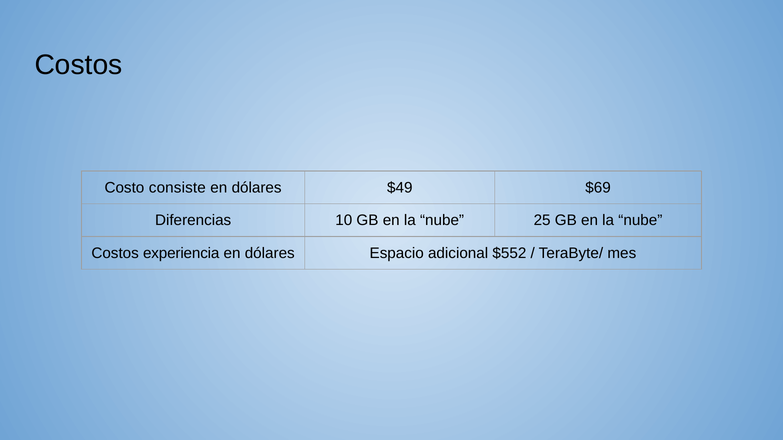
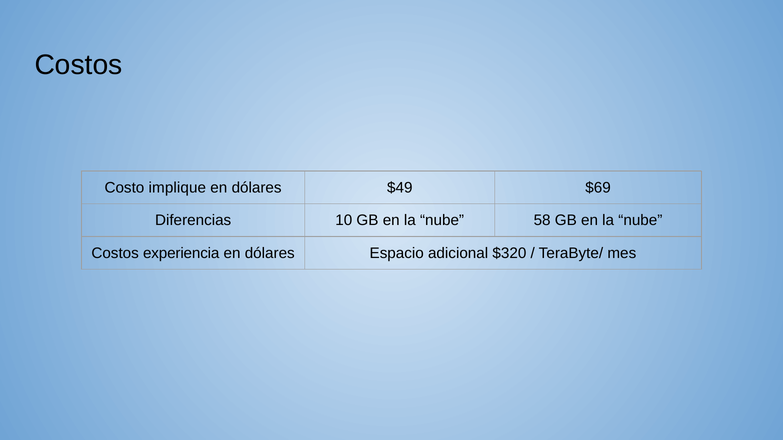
consiste: consiste -> implique
25: 25 -> 58
$552: $552 -> $320
